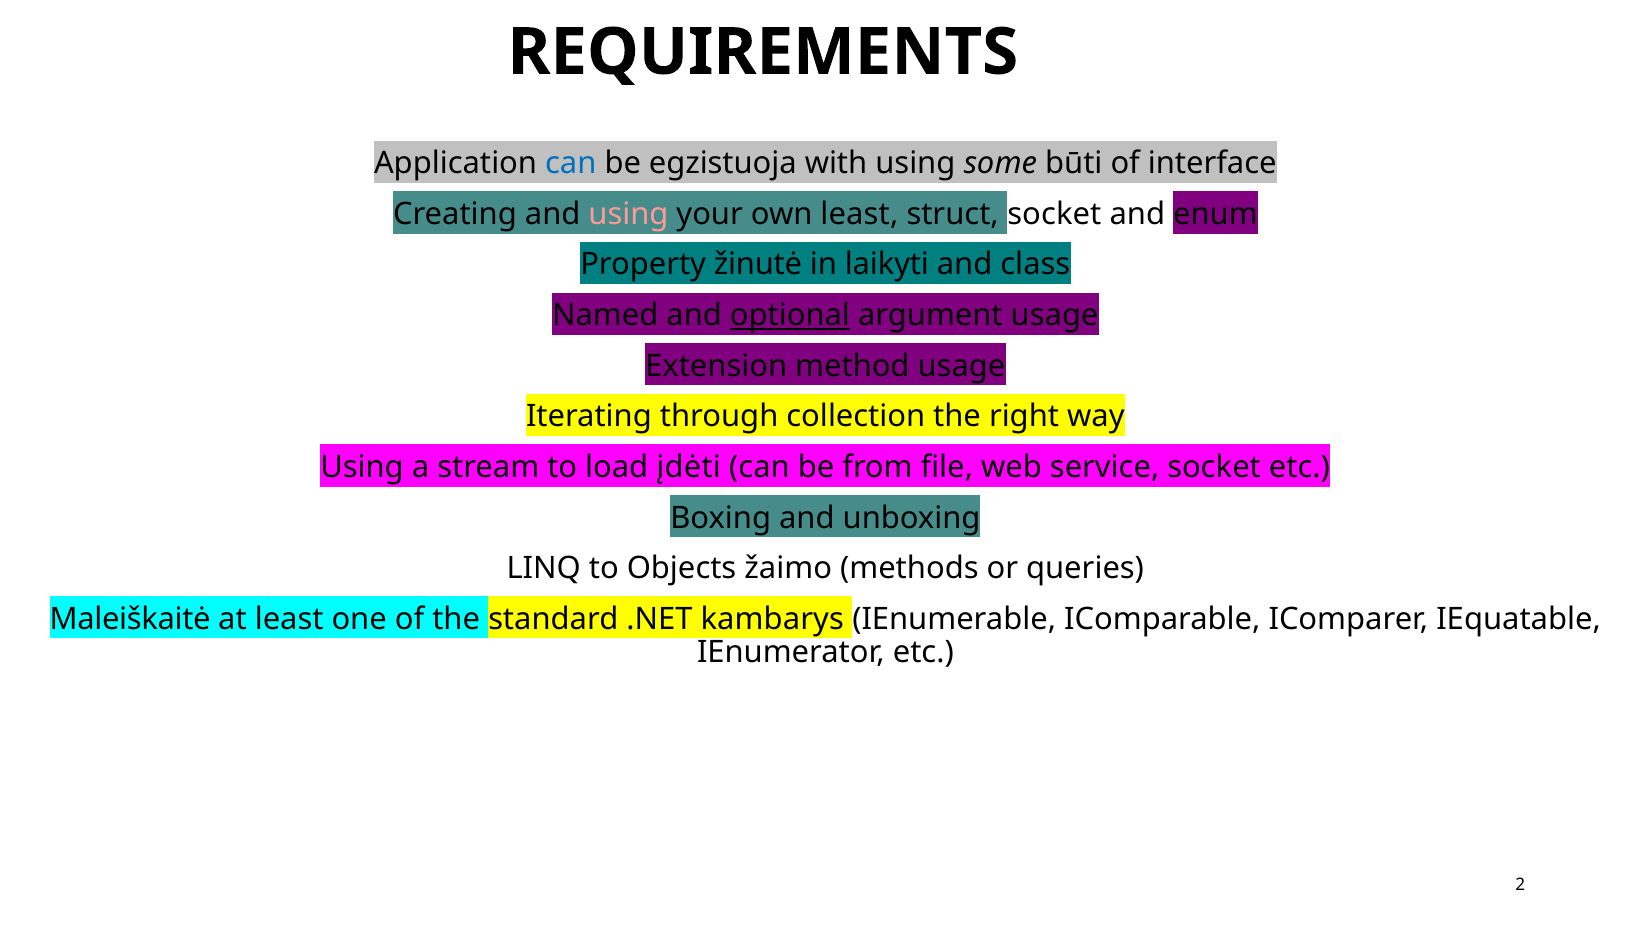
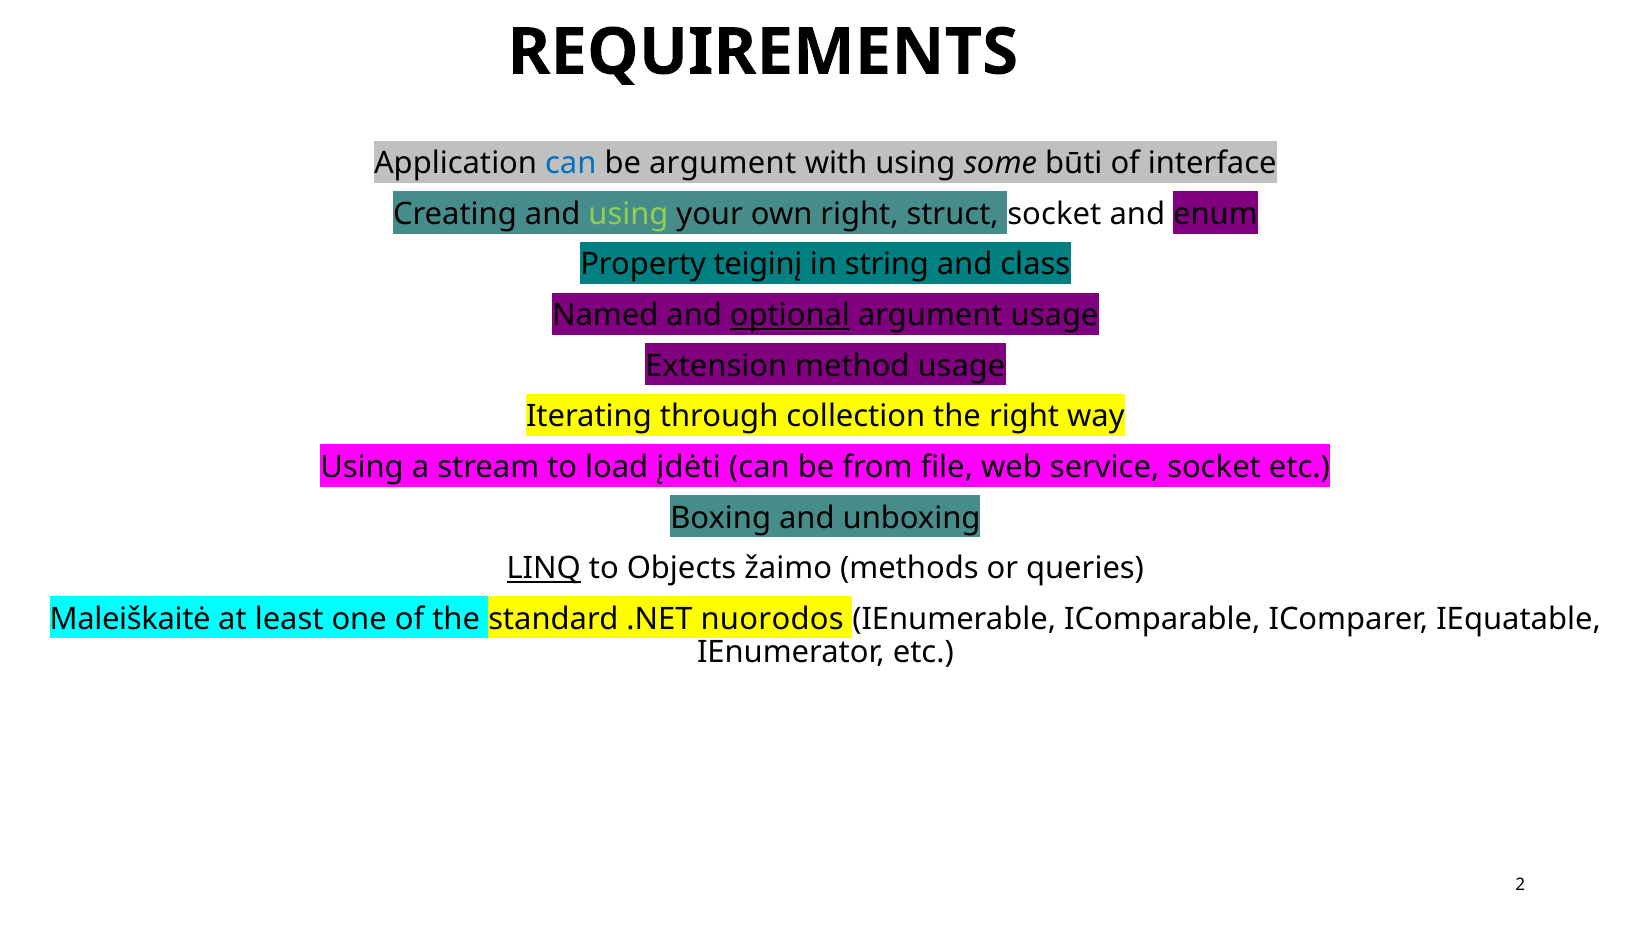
be egzistuoja: egzistuoja -> argument
using at (628, 214) colour: pink -> light green
own least: least -> right
žinutė: žinutė -> teiginį
laikyti: laikyti -> string
LINQ underline: none -> present
kambarys: kambarys -> nuorodos
